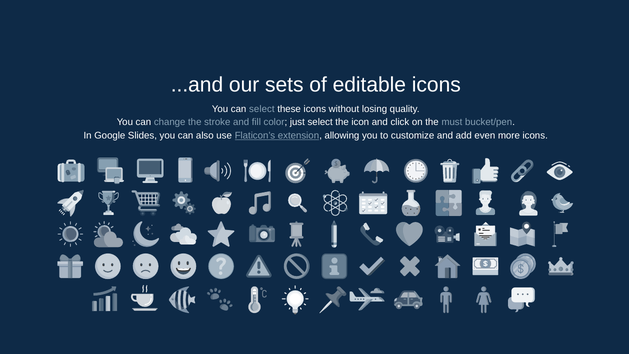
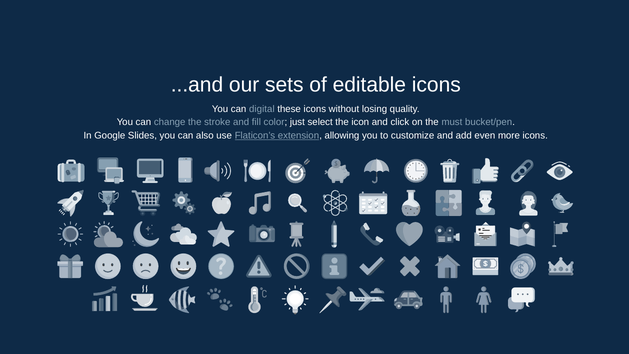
can select: select -> digital
